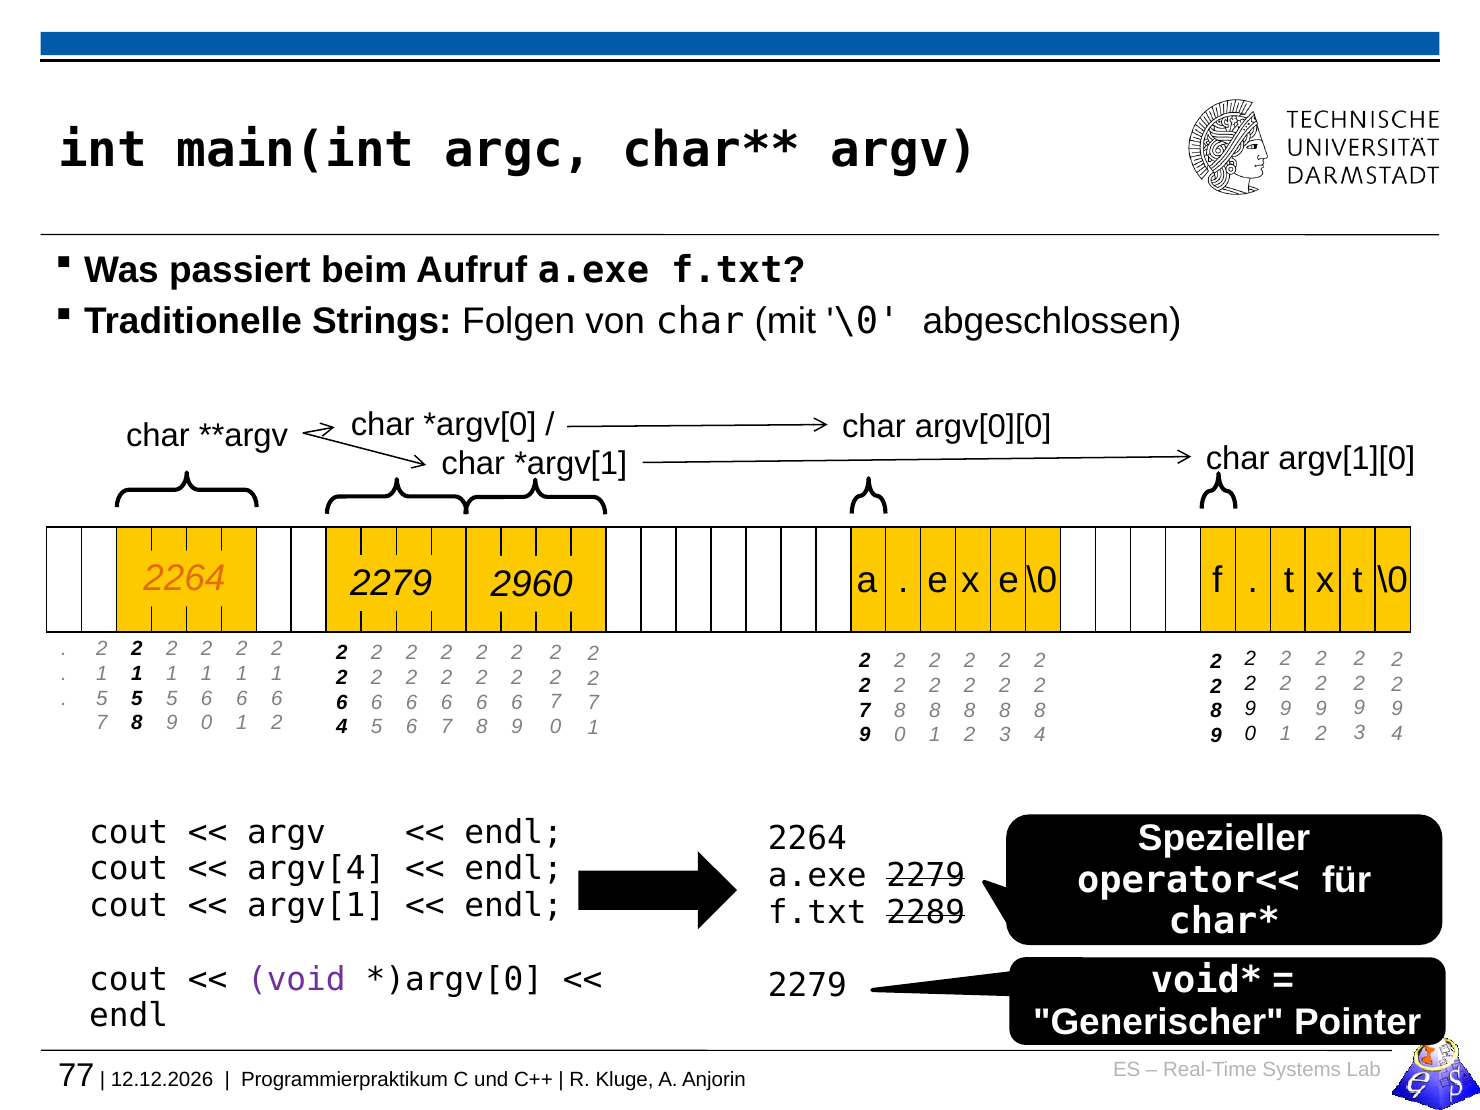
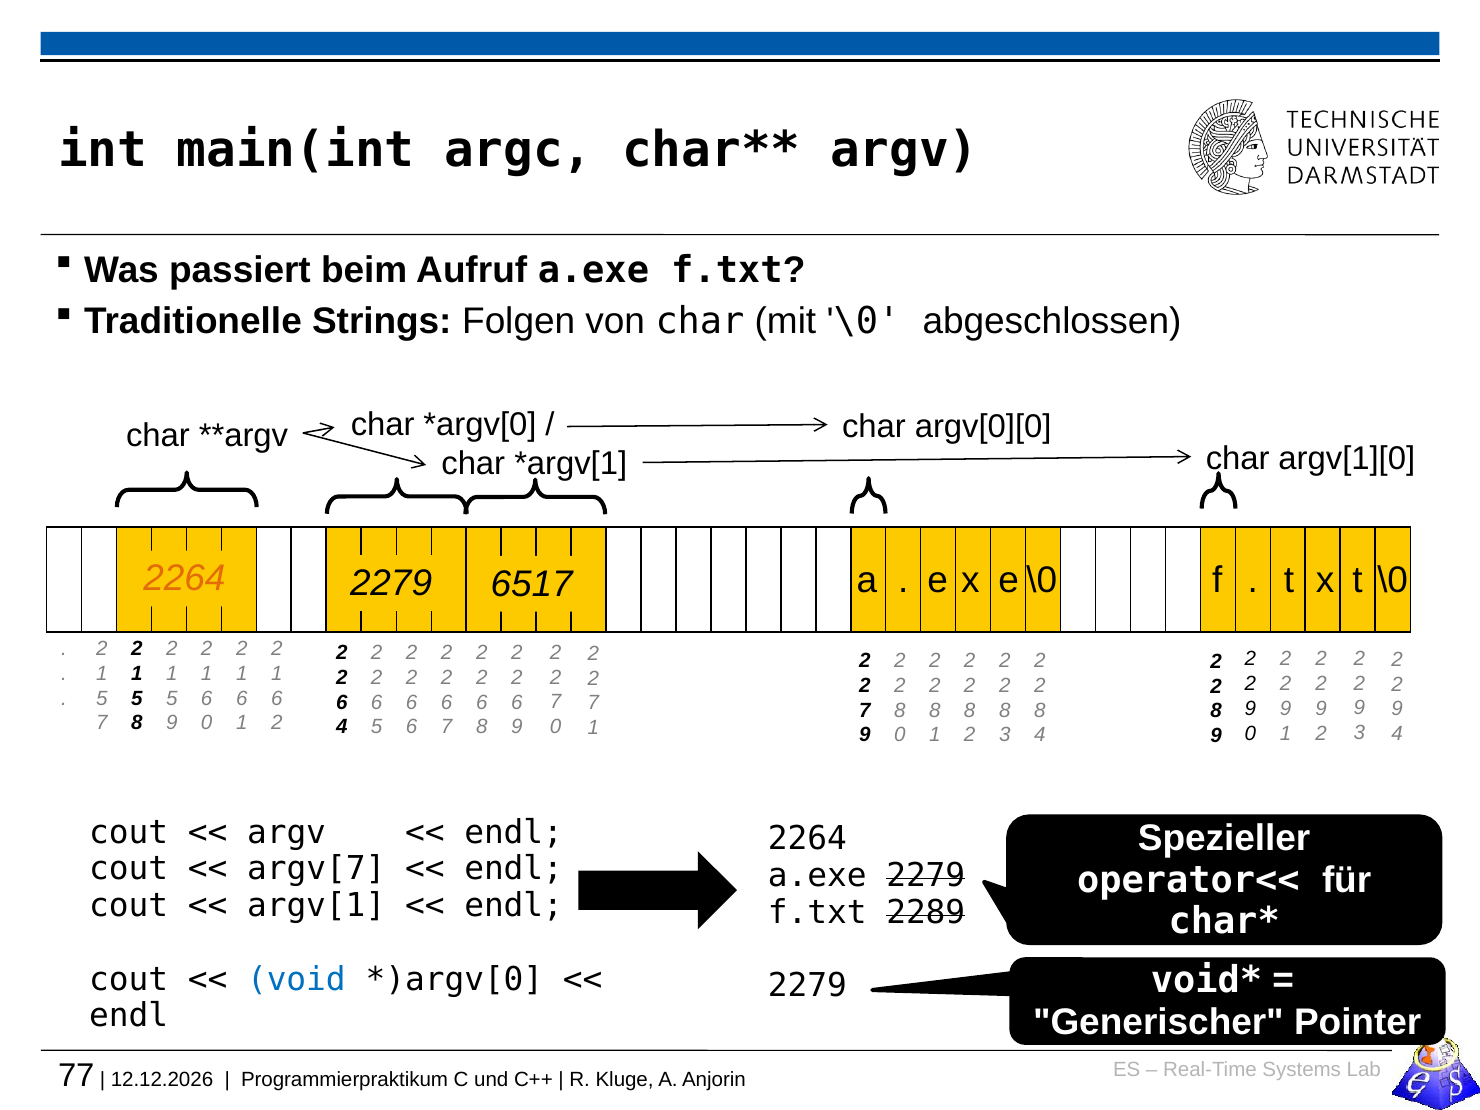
2960: 2960 -> 6517
argv[4: argv[4 -> argv[7
void colour: purple -> blue
